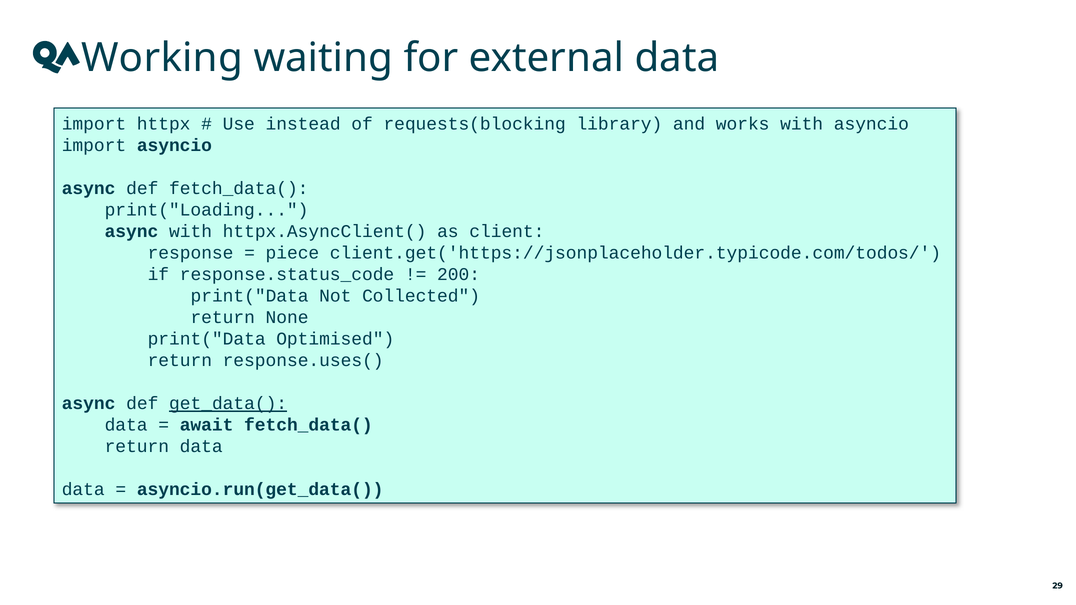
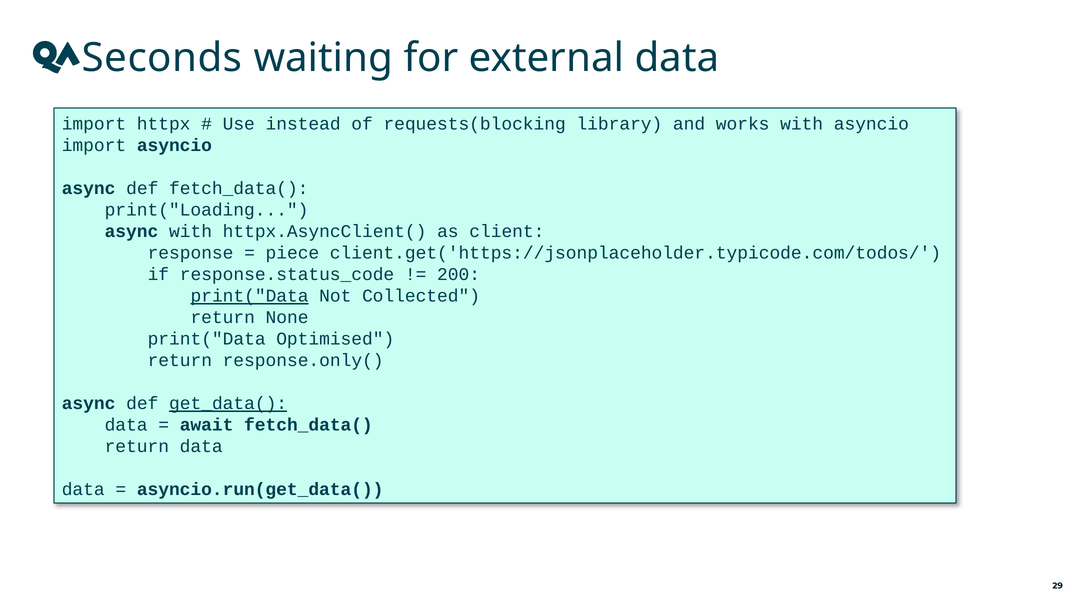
Working: Working -> Seconds
print("Data at (250, 296) underline: none -> present
response.uses(: response.uses( -> response.only(
